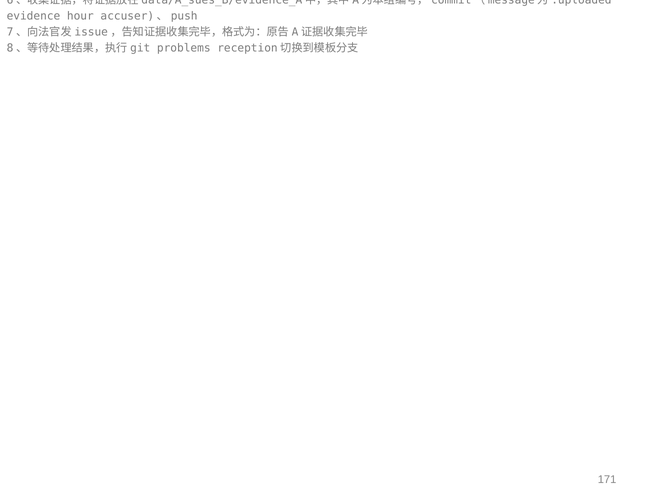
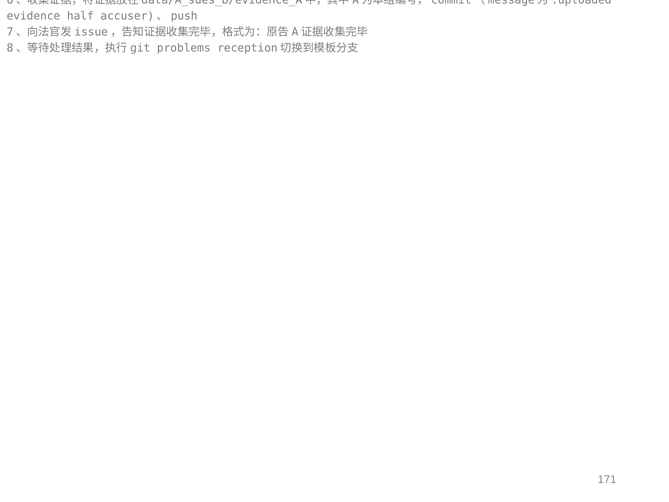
hour: hour -> half
